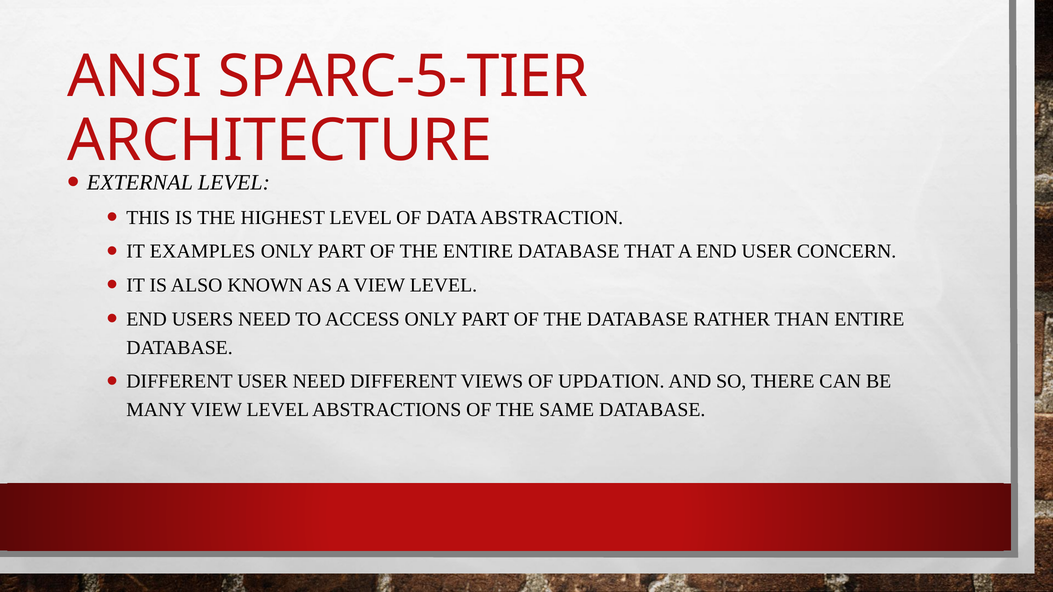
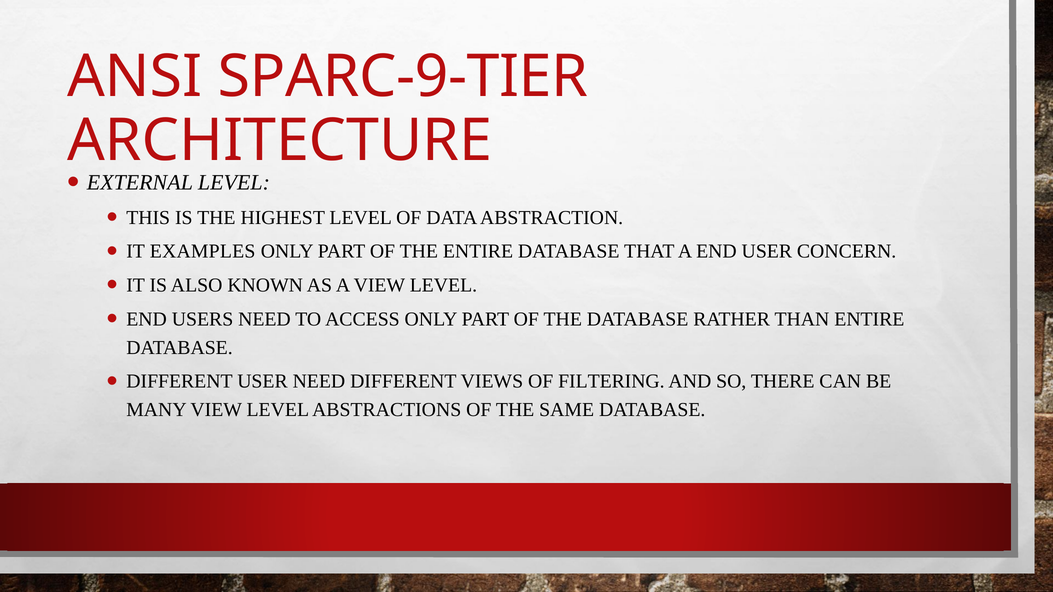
SPARC-5-TIER: SPARC-5-TIER -> SPARC-9-TIER
UPDATION: UPDATION -> FILTERING
